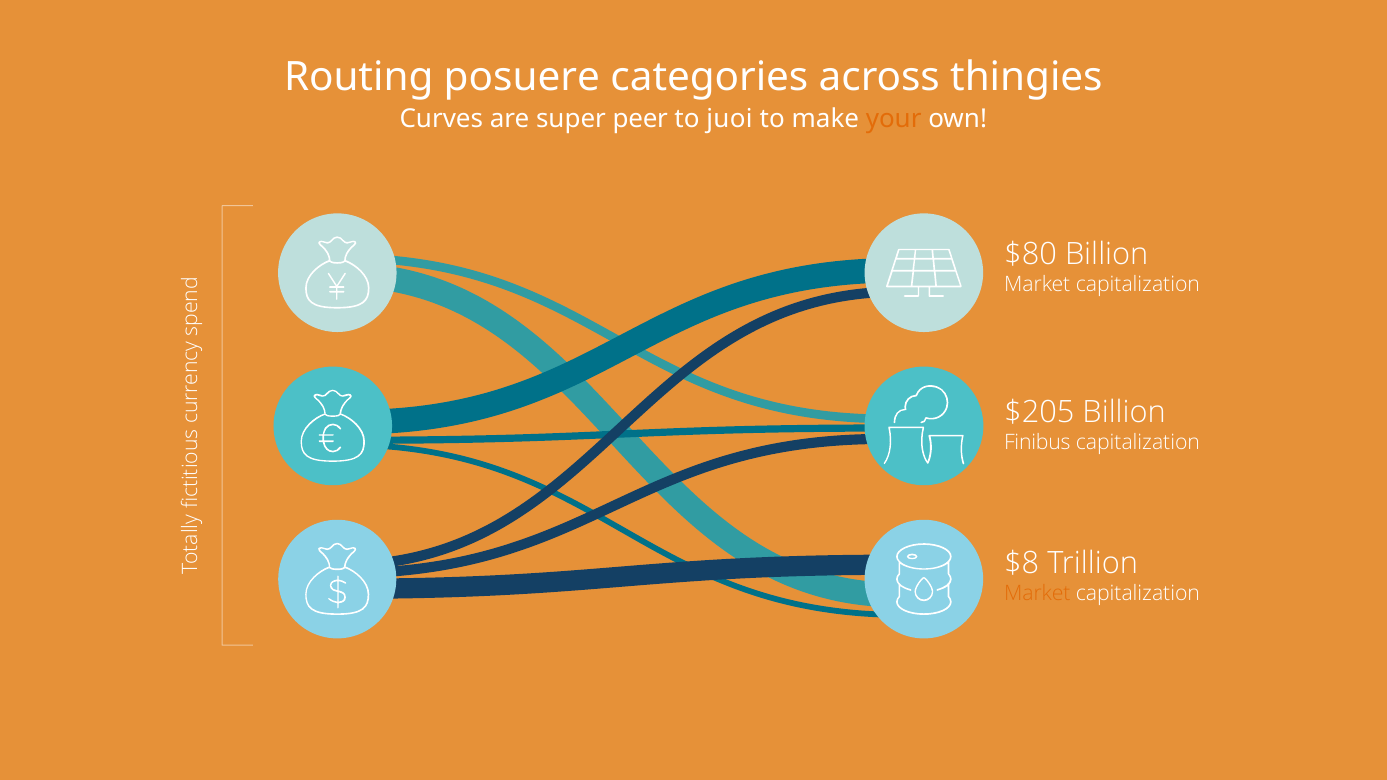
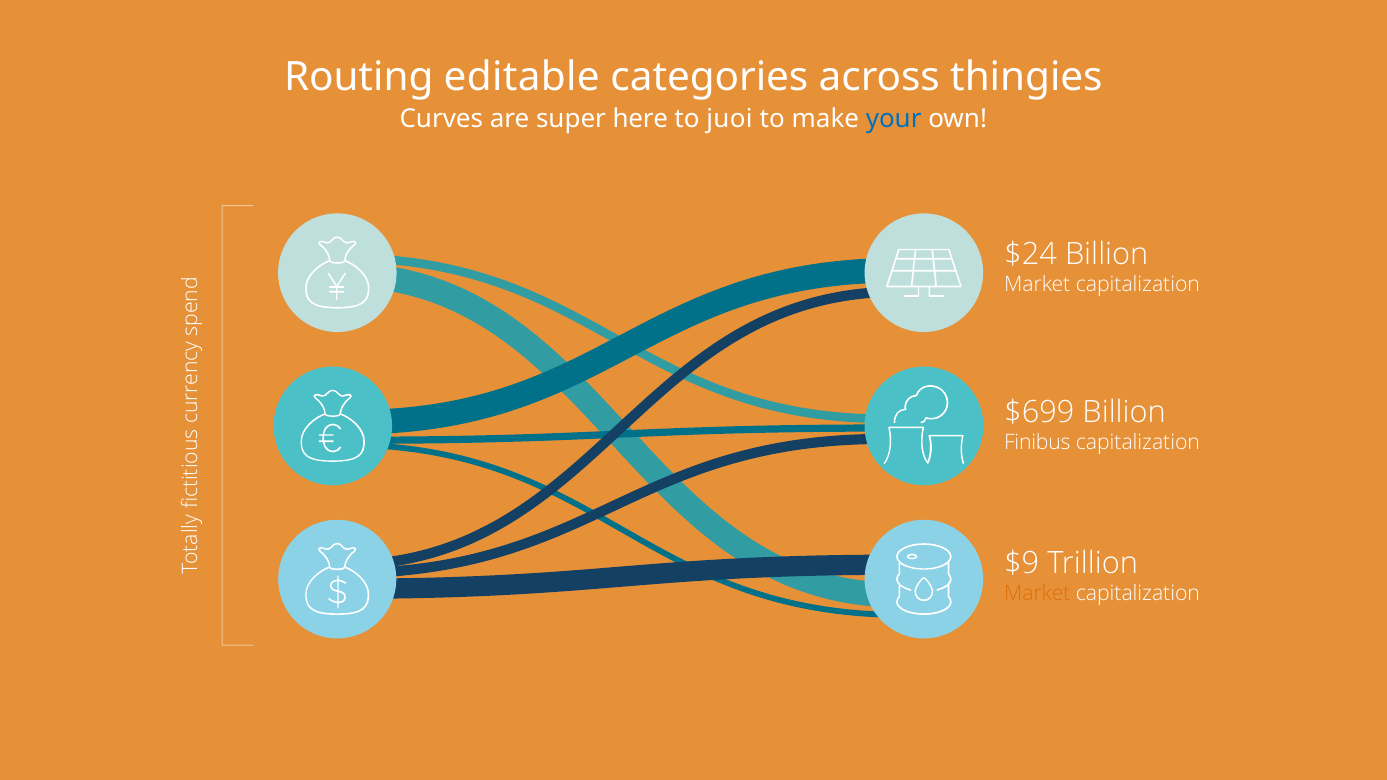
posuere: posuere -> editable
peer: peer -> here
your colour: orange -> blue
$80: $80 -> $24
$205: $205 -> $699
$8: $8 -> $9
